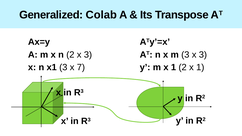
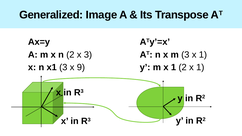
Colab: Colab -> Image
3 x 3: 3 -> 1
7: 7 -> 9
